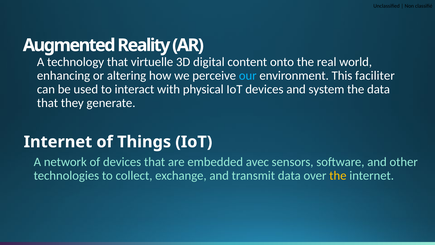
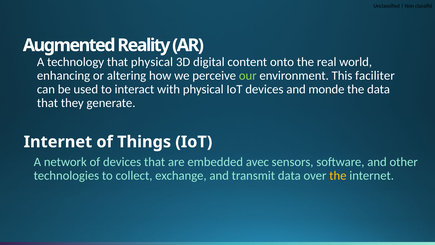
that virtuelle: virtuelle -> physical
our colour: light blue -> light green
system: system -> monde
